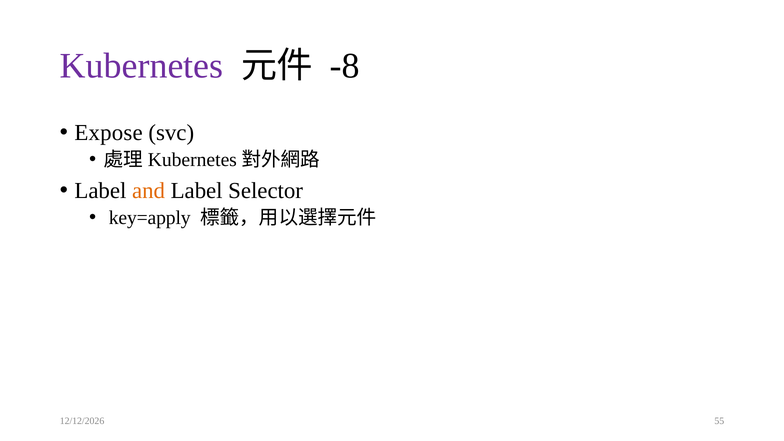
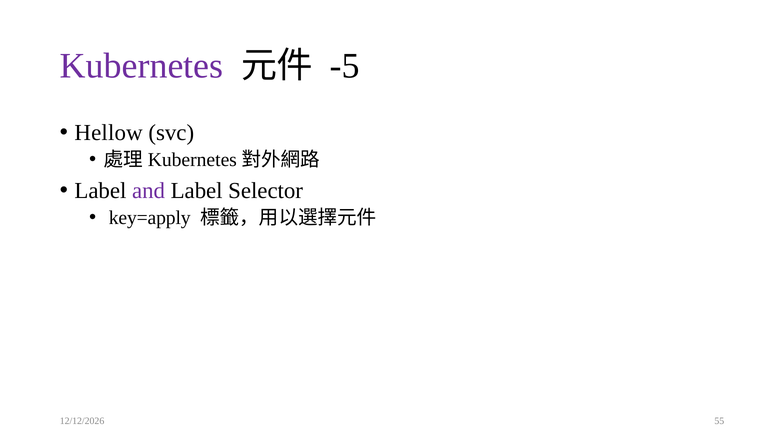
-8: -8 -> -5
Expose: Expose -> Hellow
and colour: orange -> purple
